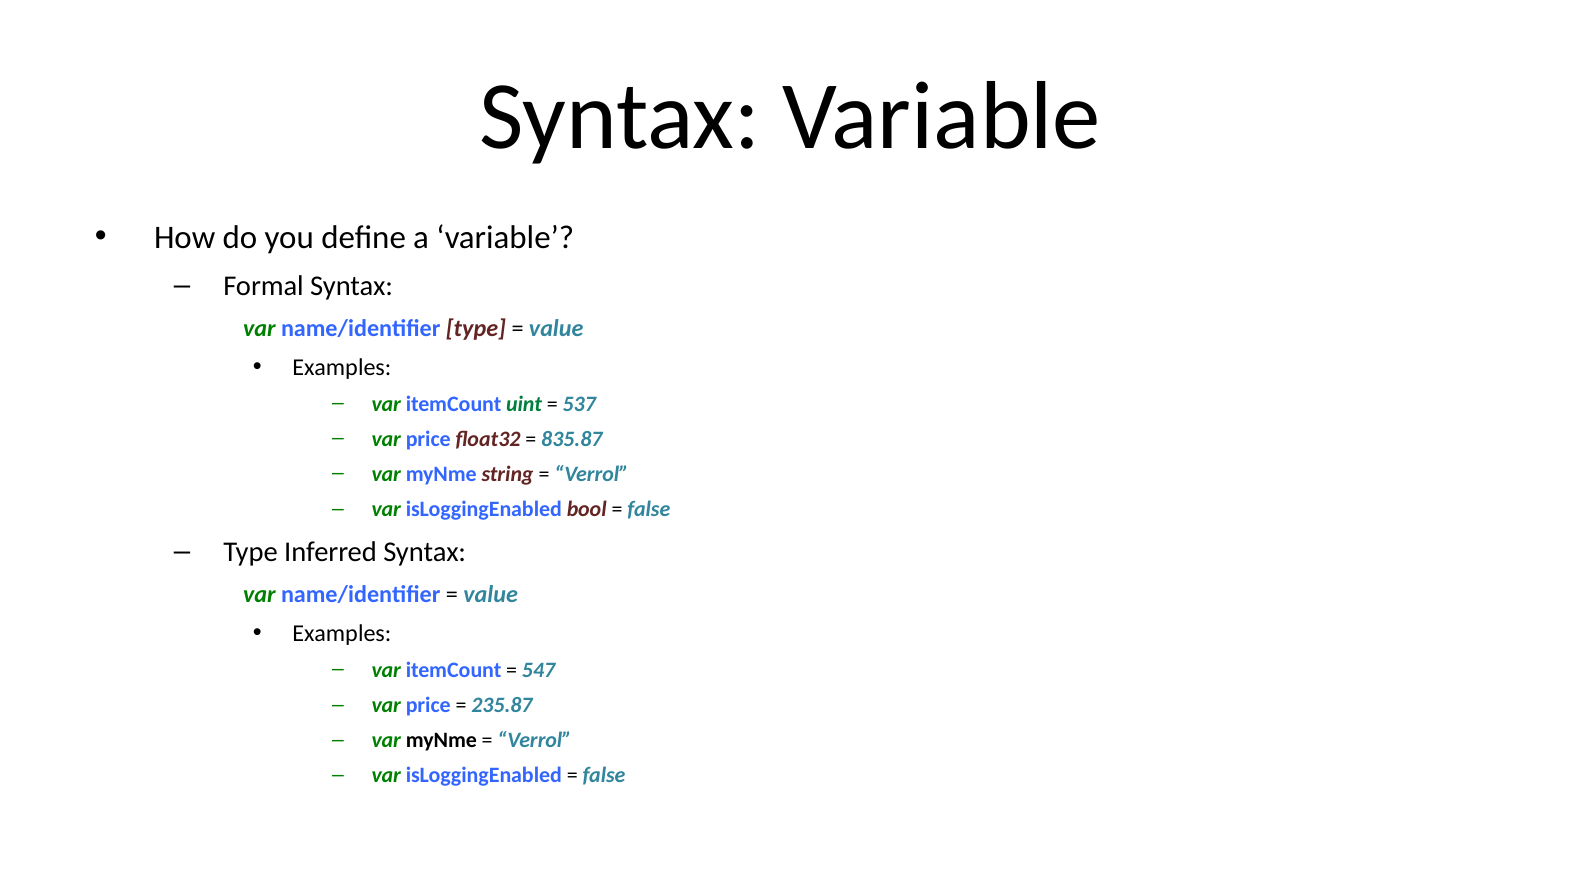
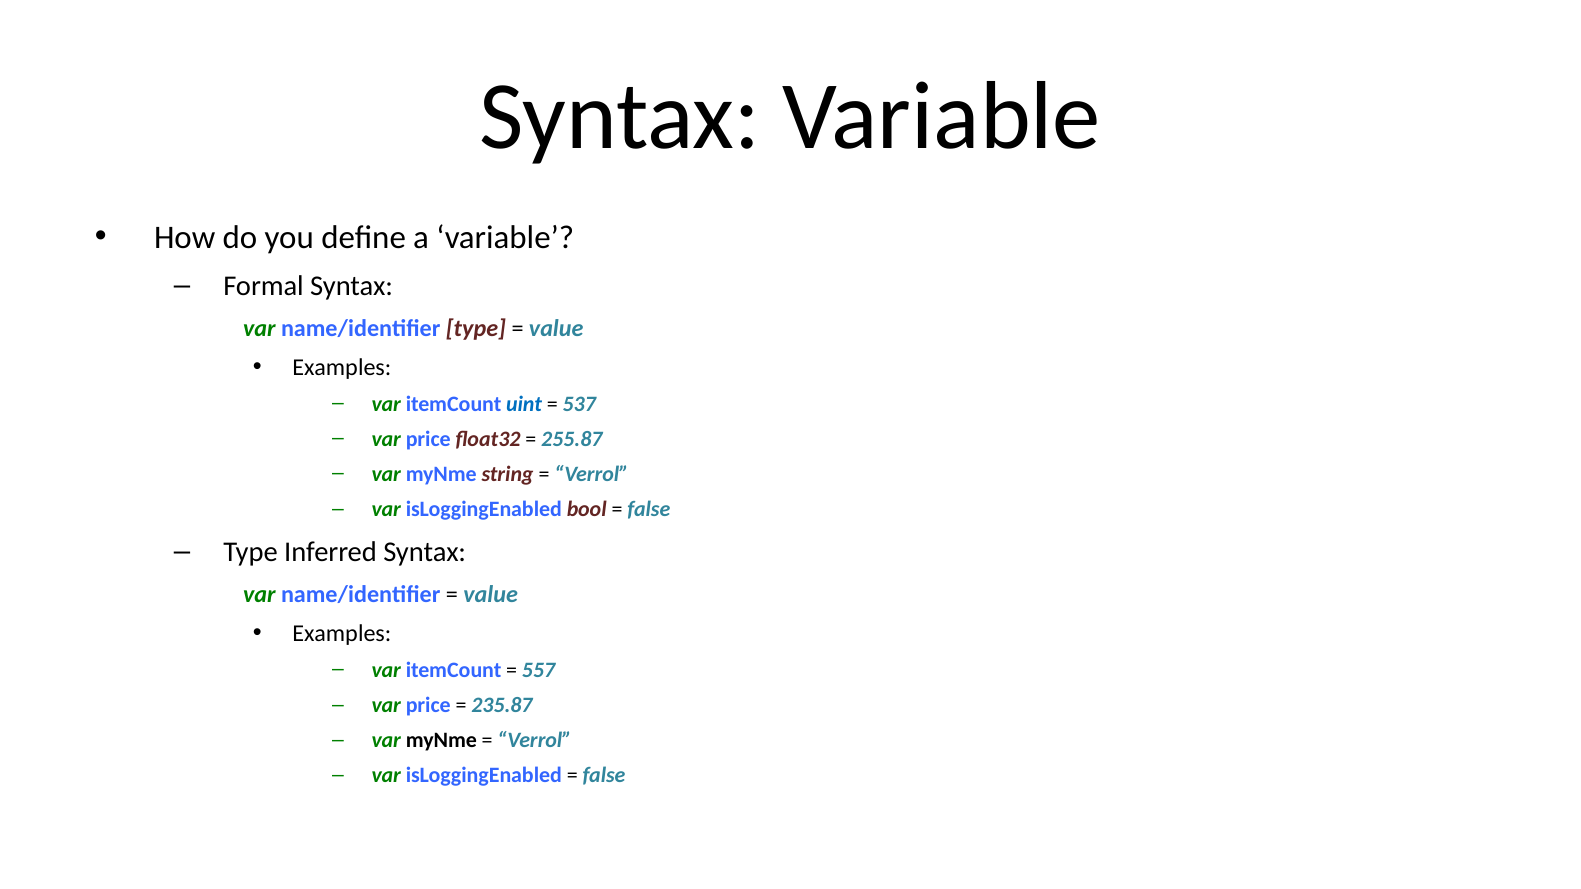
uint colour: green -> blue
835.87: 835.87 -> 255.87
547: 547 -> 557
